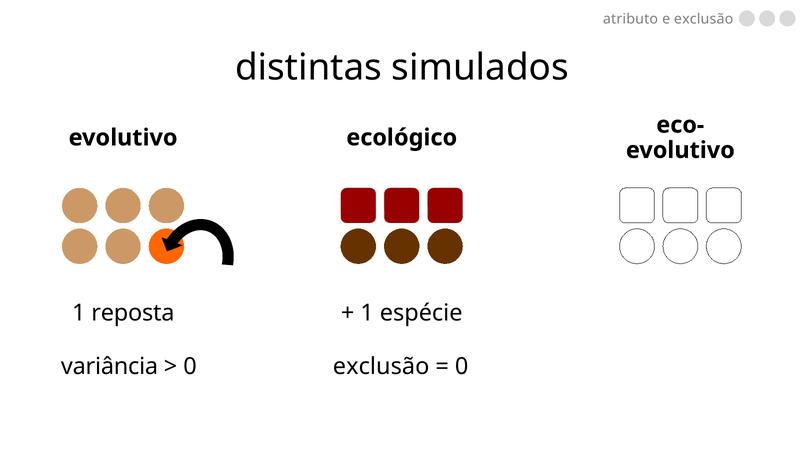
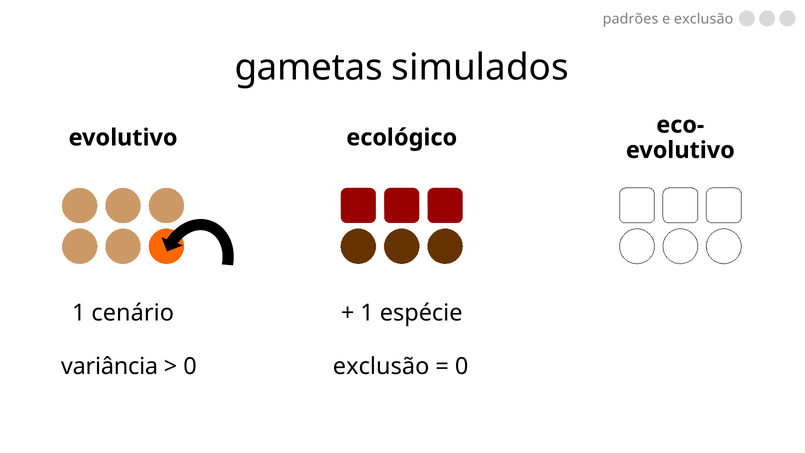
atributo: atributo -> padrões
distintas: distintas -> gametas
reposta: reposta -> cenário
